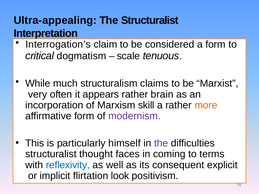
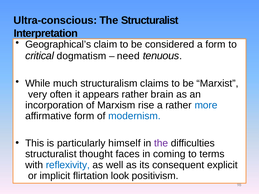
Ultra-appealing: Ultra-appealing -> Ultra-conscious
Interrogation’s: Interrogation’s -> Geographical’s
scale: scale -> need
skill: skill -> rise
more colour: orange -> blue
modernism colour: purple -> blue
